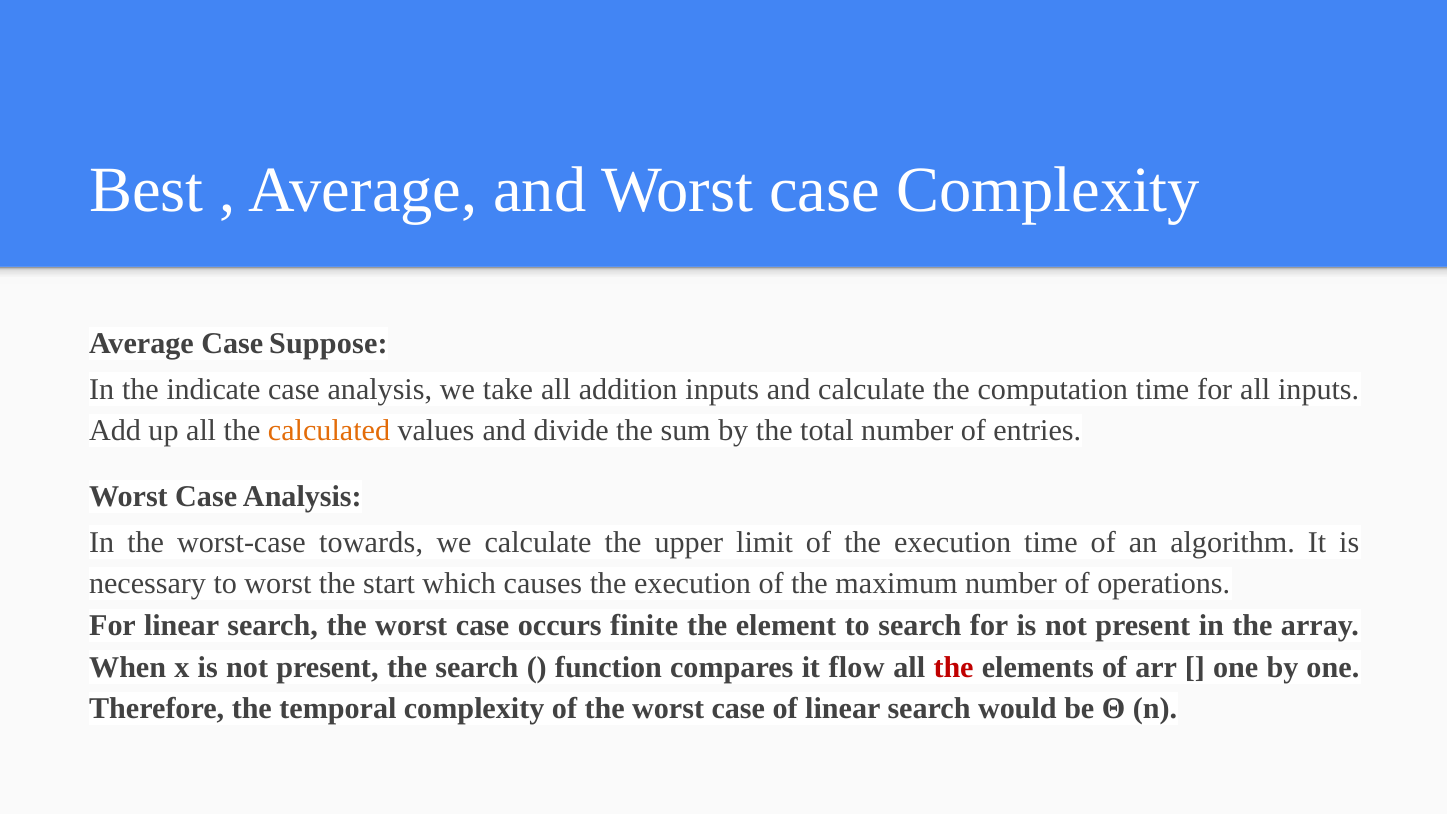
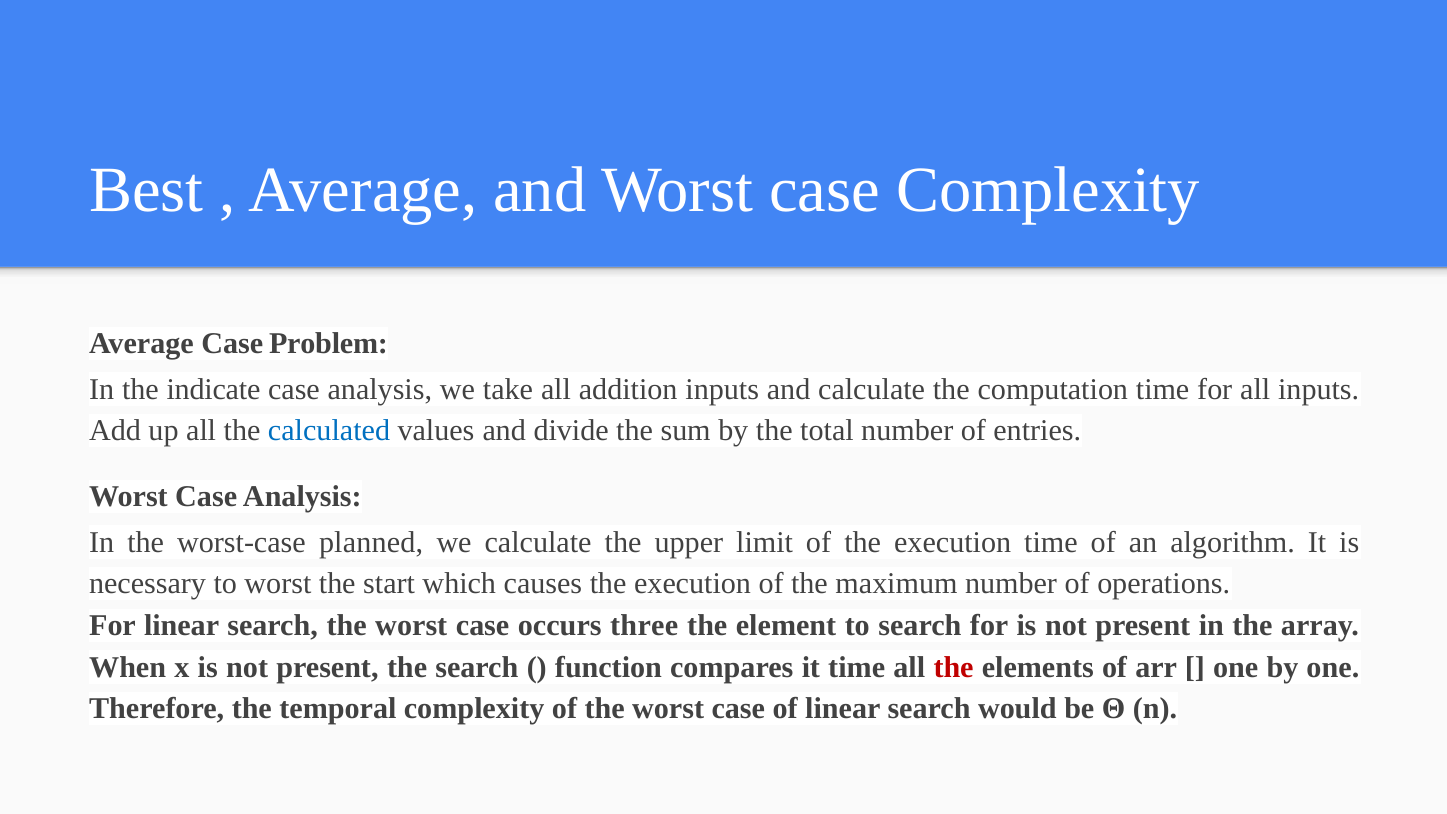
Suppose: Suppose -> Problem
calculated colour: orange -> blue
towards: towards -> planned
finite: finite -> three
it flow: flow -> time
